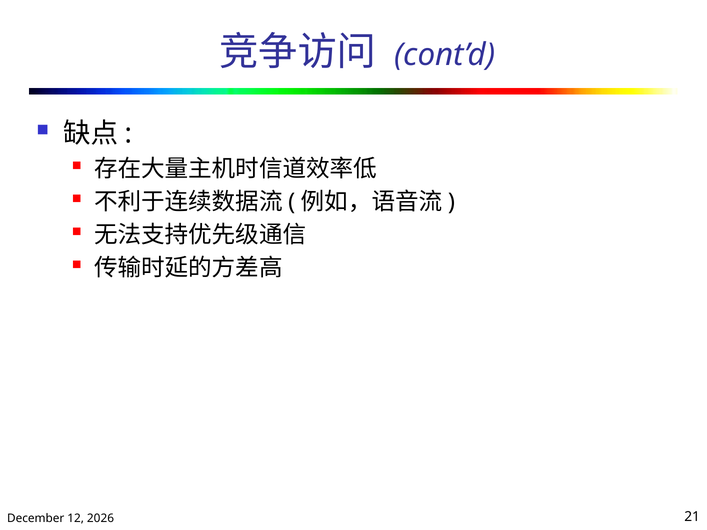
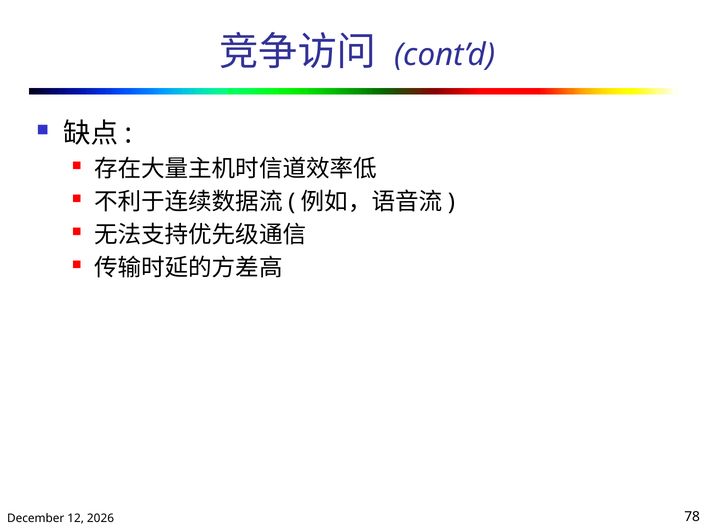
21: 21 -> 78
